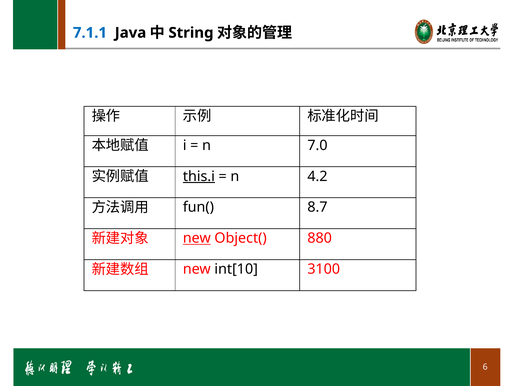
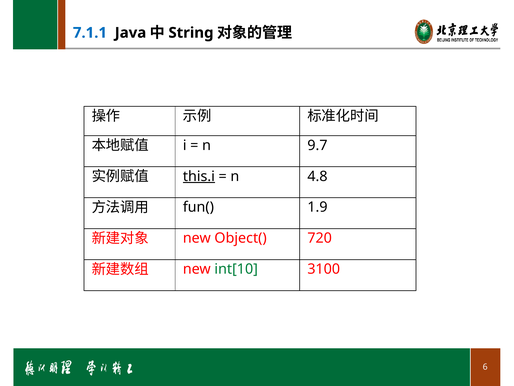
7.0: 7.0 -> 9.7
4.2: 4.2 -> 4.8
8.7: 8.7 -> 1.9
new at (197, 238) underline: present -> none
880: 880 -> 720
int[10 colour: black -> green
